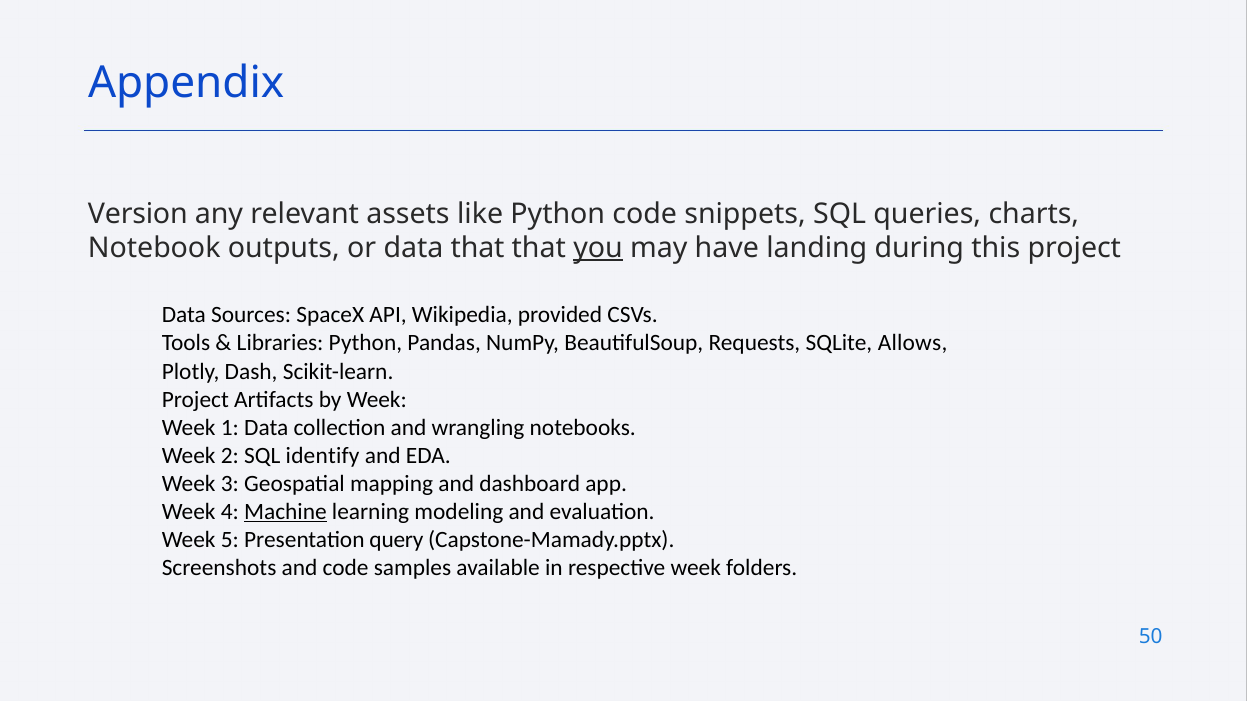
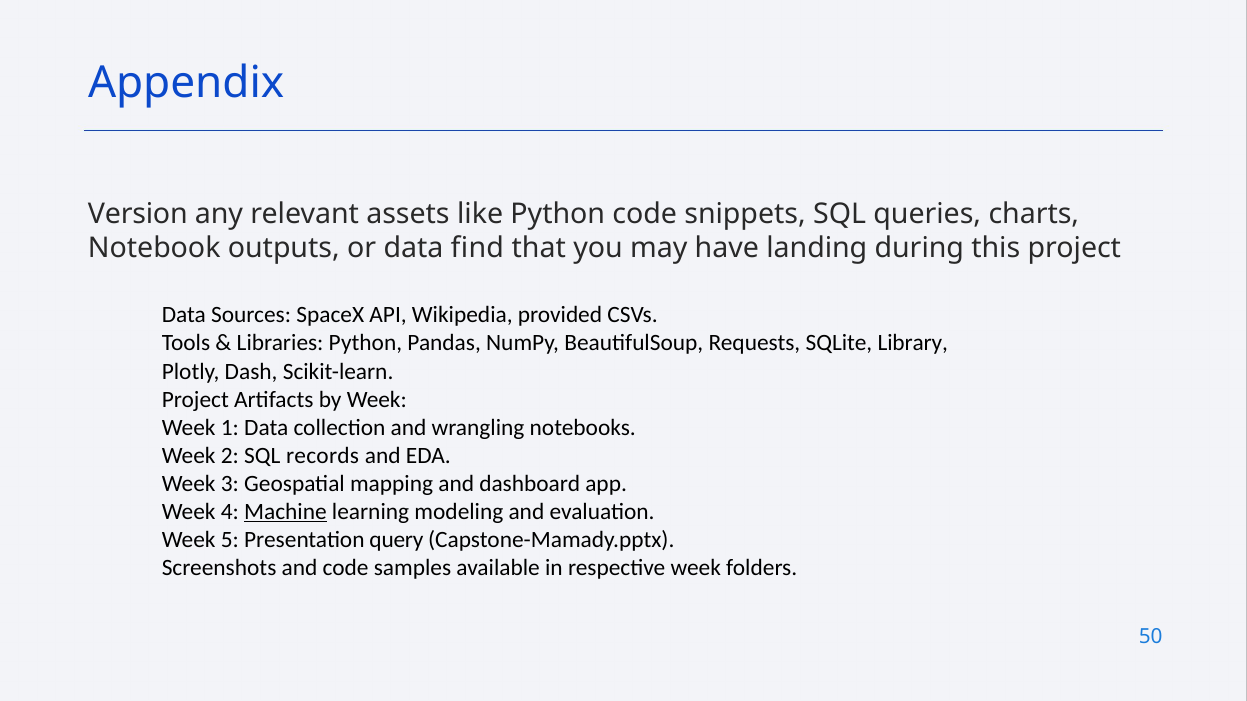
data that: that -> find
you underline: present -> none
Allows: Allows -> Library
identify: identify -> records
